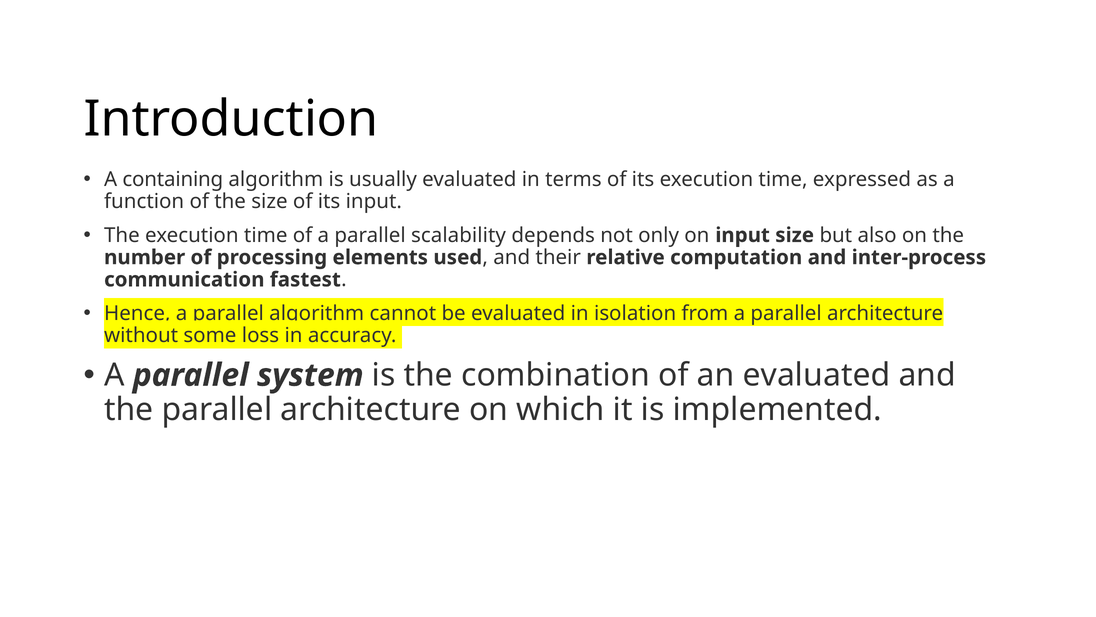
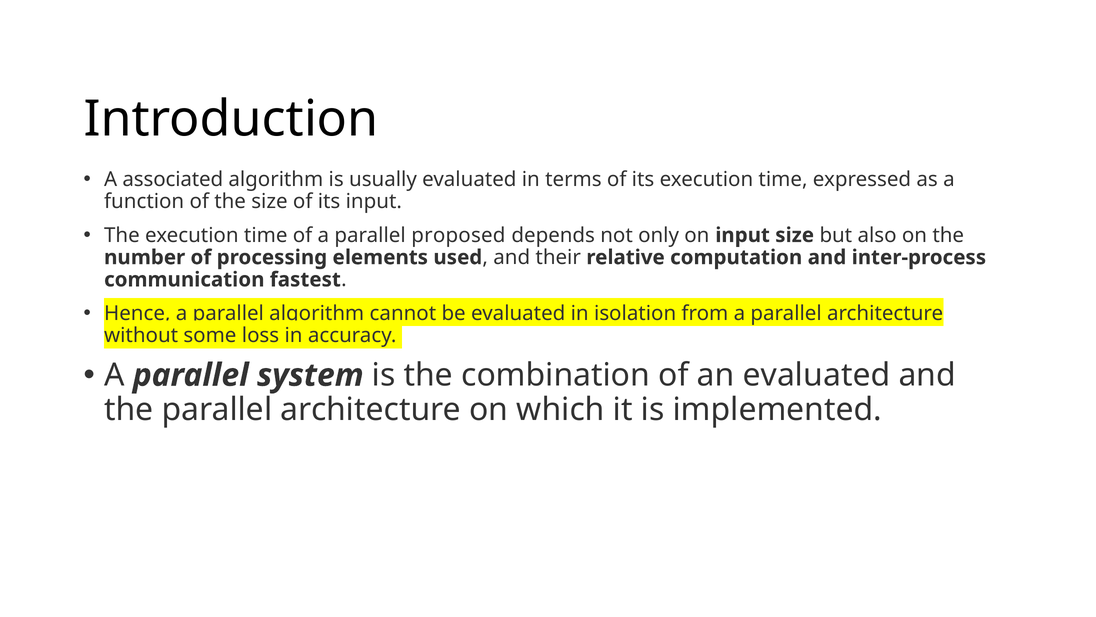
containing: containing -> associated
scalability: scalability -> proposed
